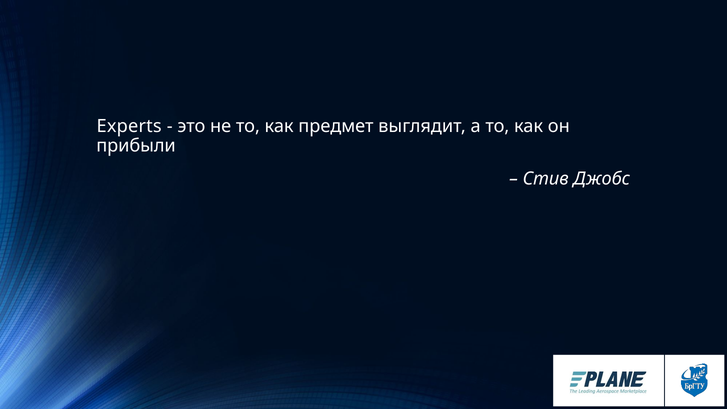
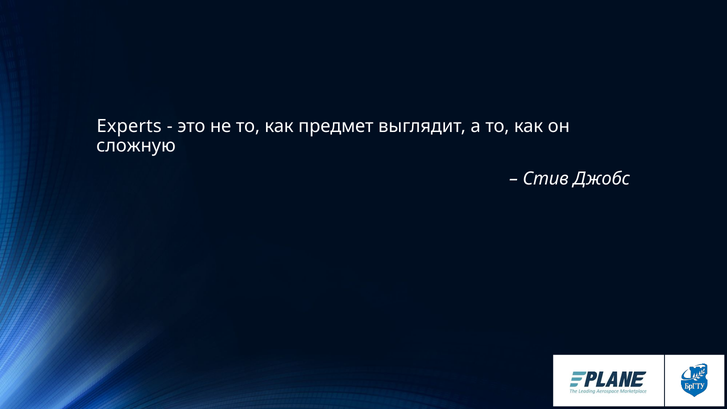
прибыли: прибыли -> сложную
